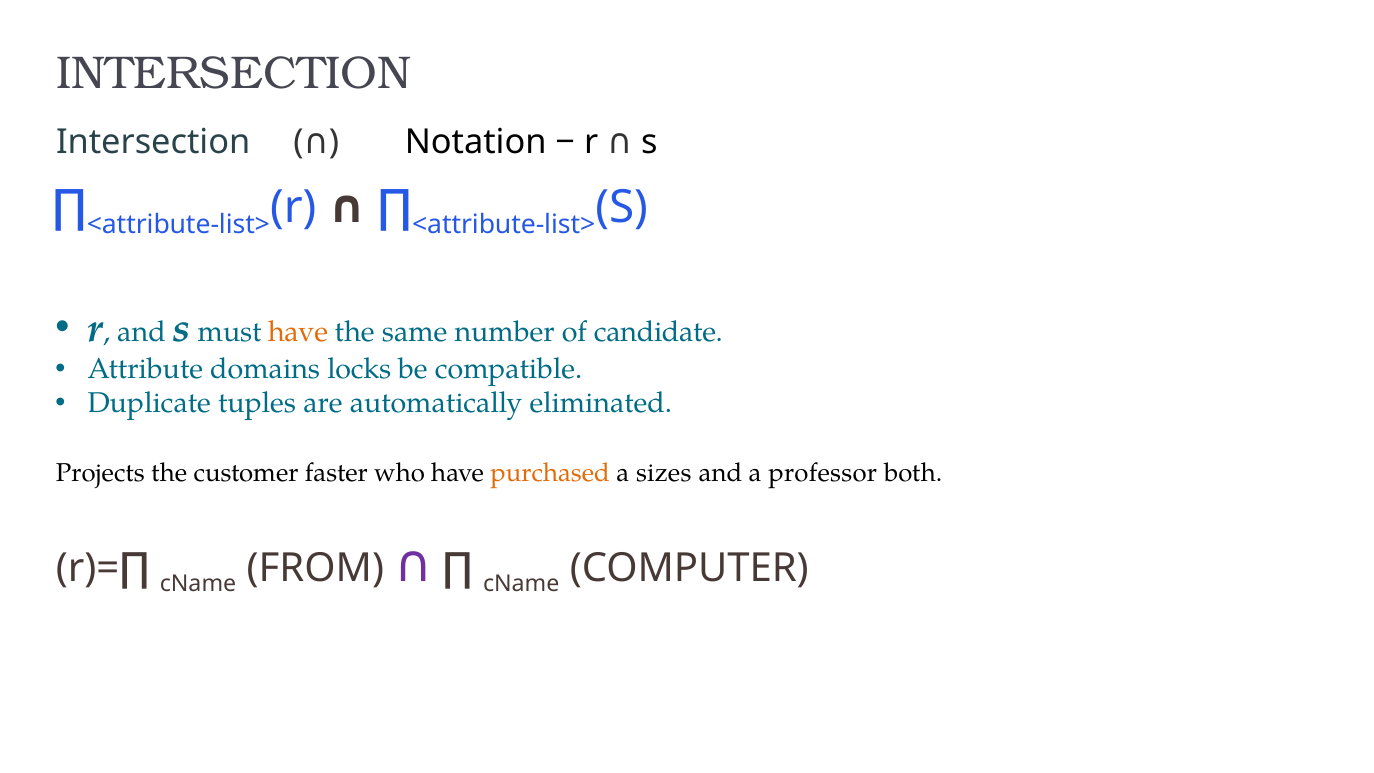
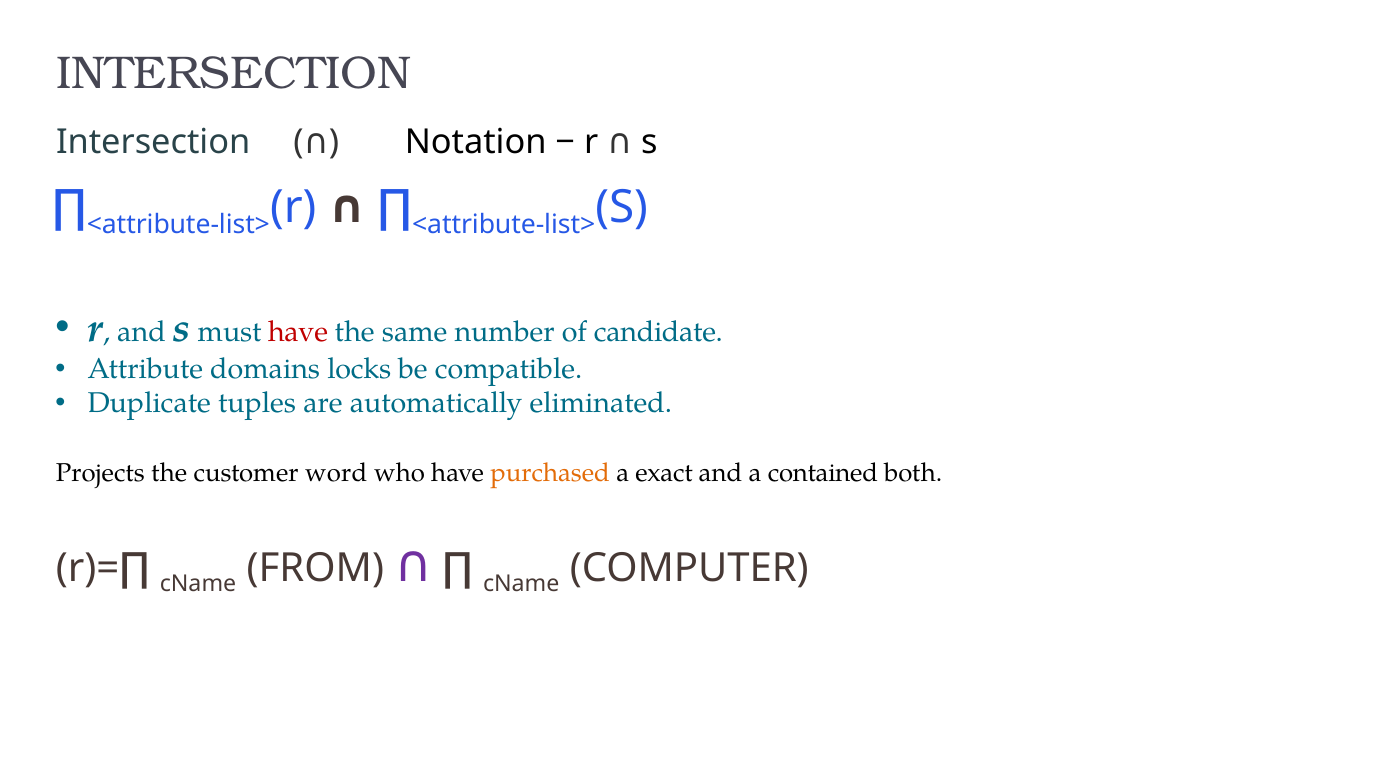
have at (298, 332) colour: orange -> red
faster: faster -> word
sizes: sizes -> exact
professor: professor -> contained
